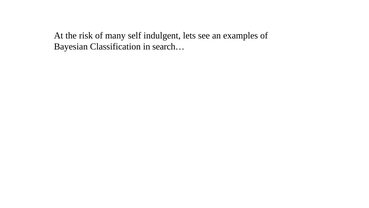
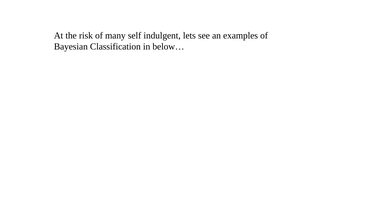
search…: search… -> below…
